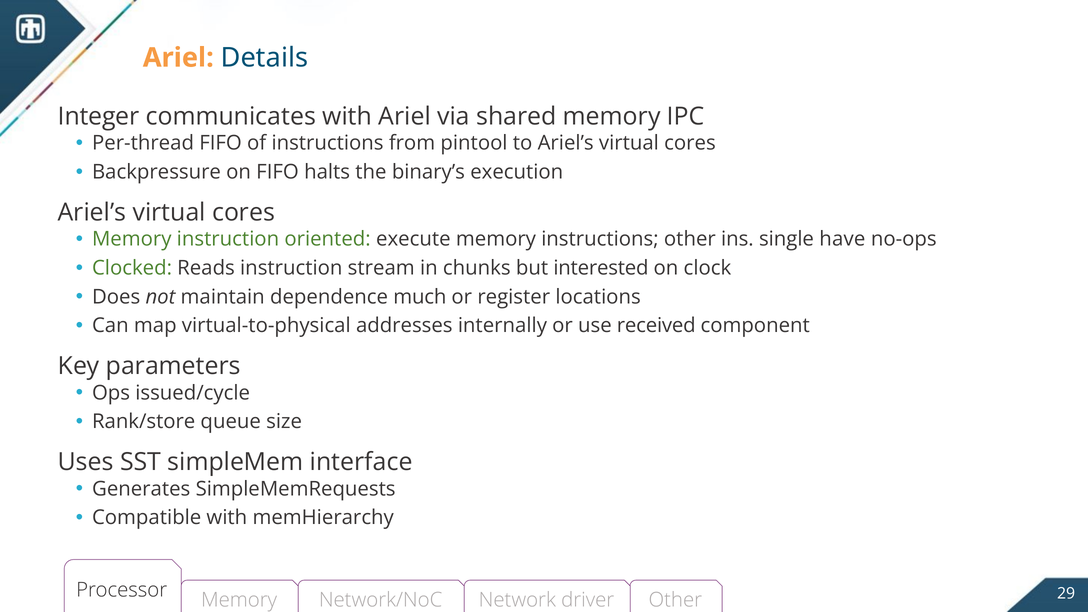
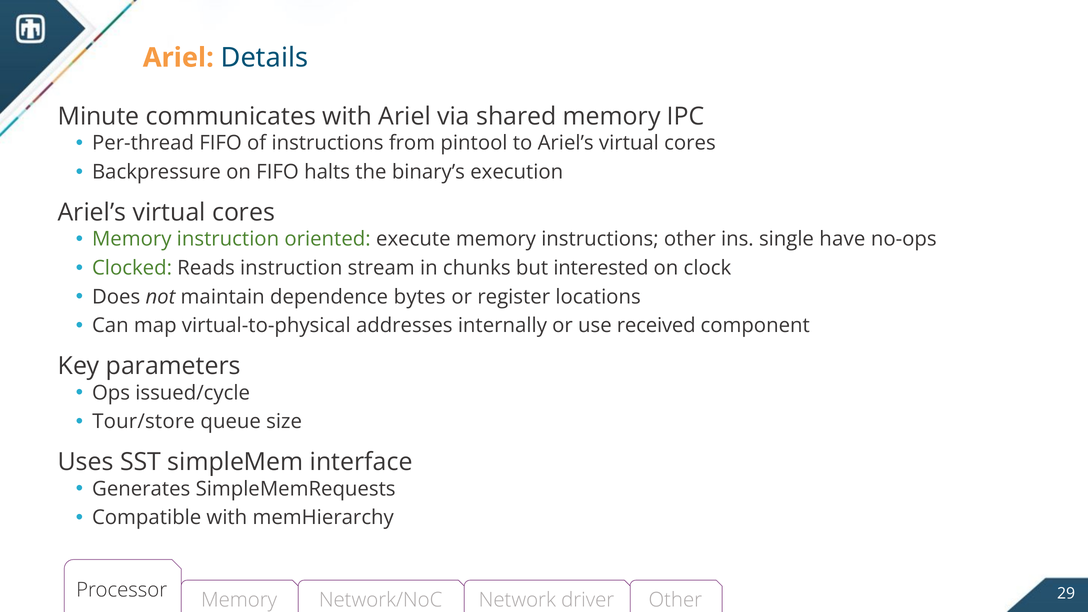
Integer: Integer -> Minute
much: much -> bytes
Rank/store: Rank/store -> Tour/store
